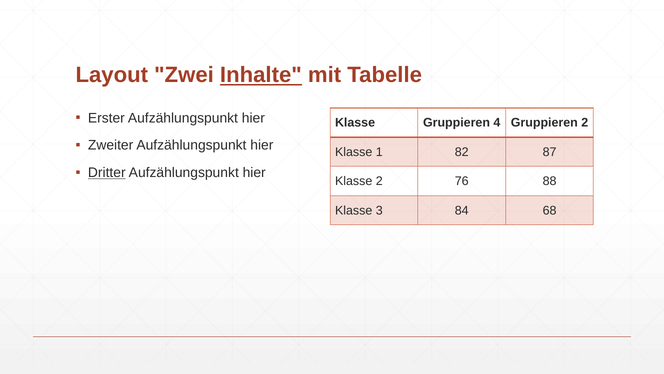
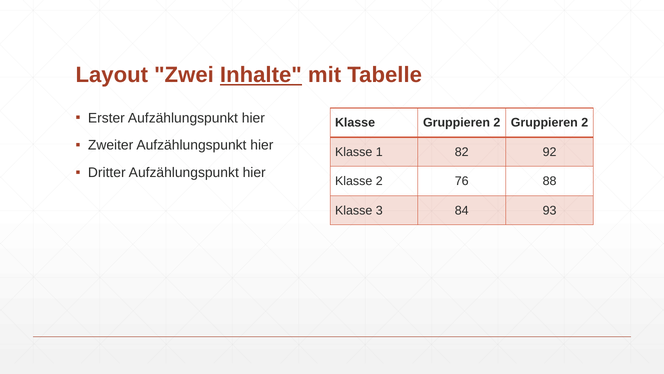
Klasse Gruppieren 4: 4 -> 2
87: 87 -> 92
Dritter underline: present -> none
68: 68 -> 93
